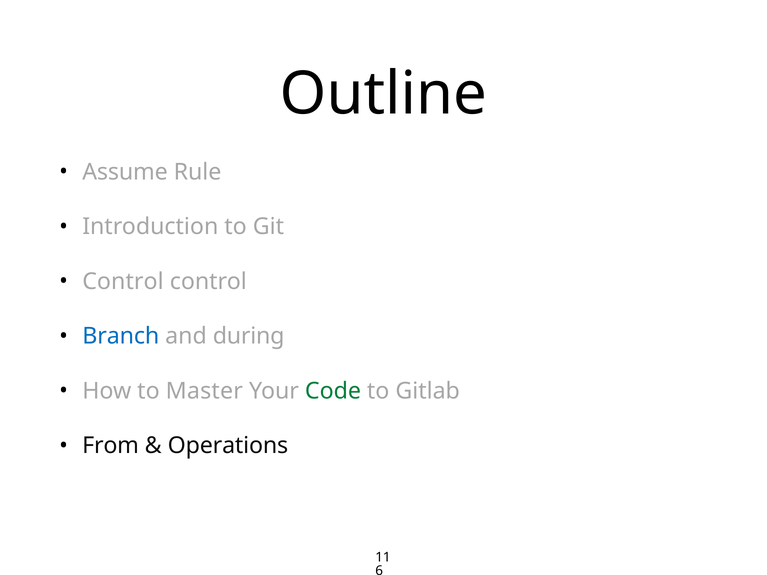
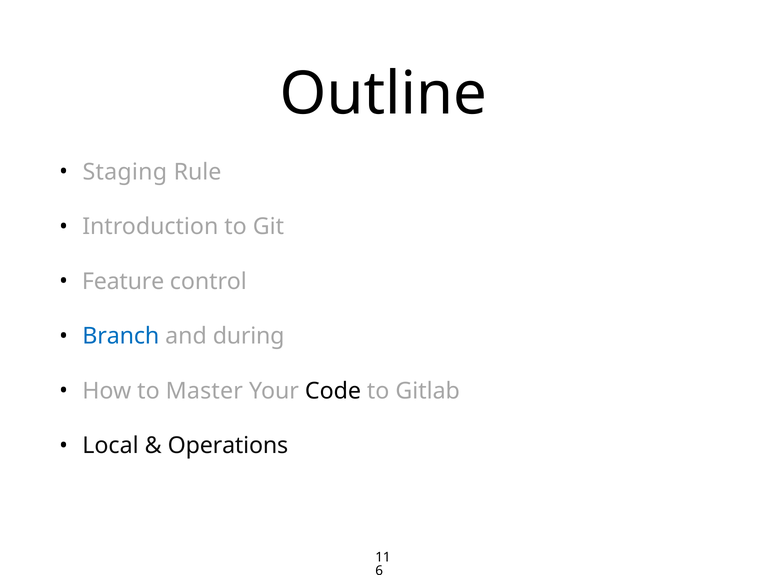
Assume: Assume -> Staging
Control at (123, 282): Control -> Feature
Code colour: green -> black
From: From -> Local
